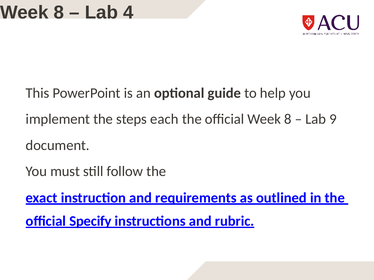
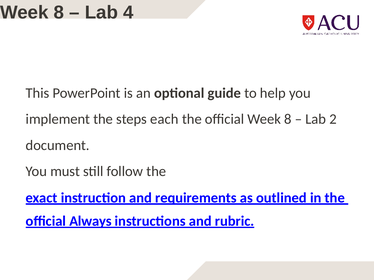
9: 9 -> 2
Specify: Specify -> Always
